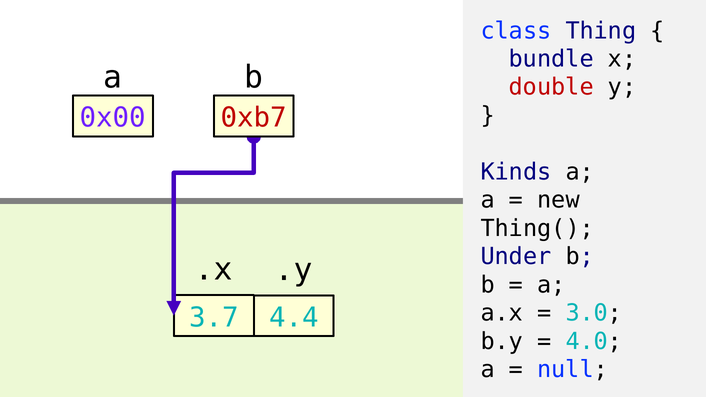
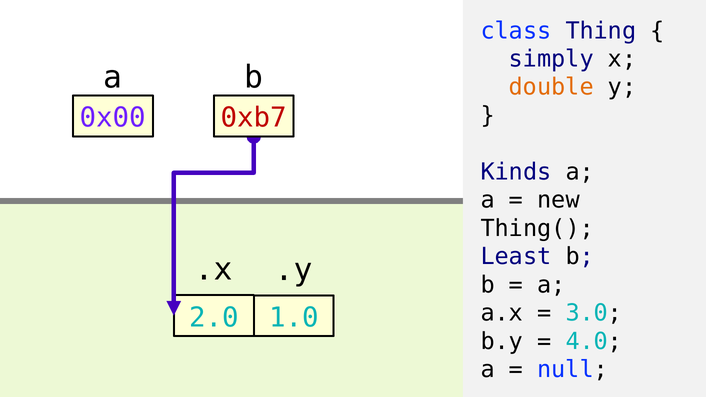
bundle: bundle -> simply
double colour: red -> orange
Under: Under -> Least
3.7: 3.7 -> 2.0
4.4: 4.4 -> 1.0
